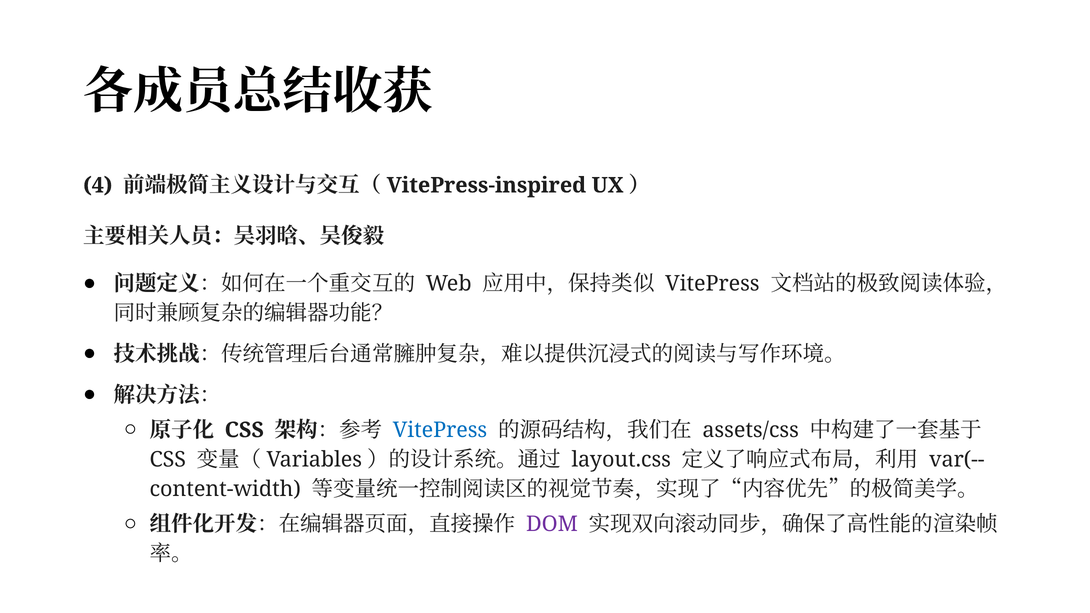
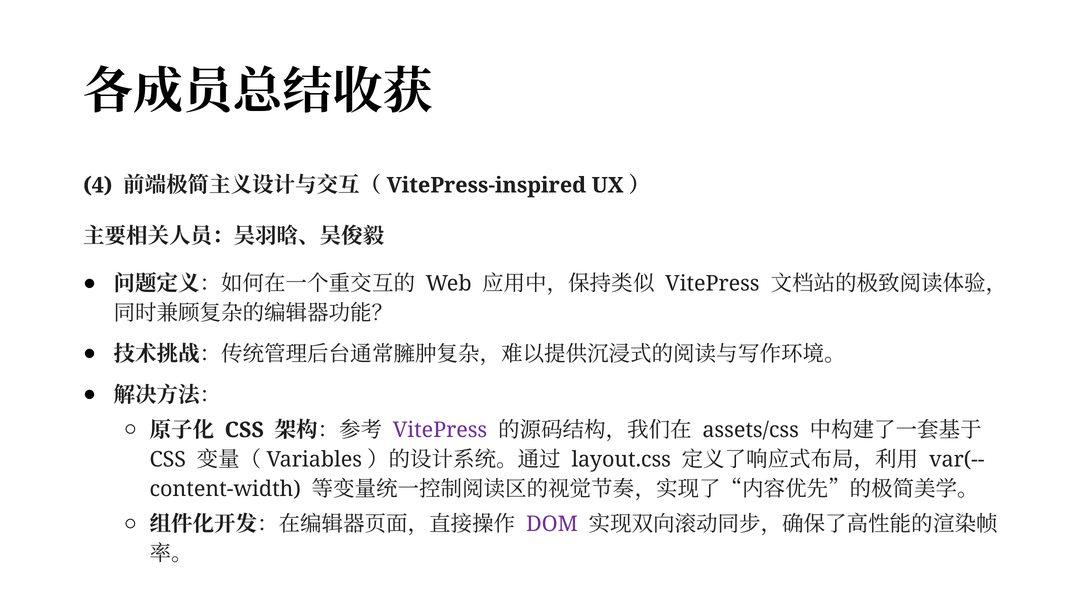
VitePress at (440, 430) colour: blue -> purple
